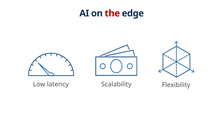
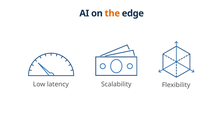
the colour: red -> orange
